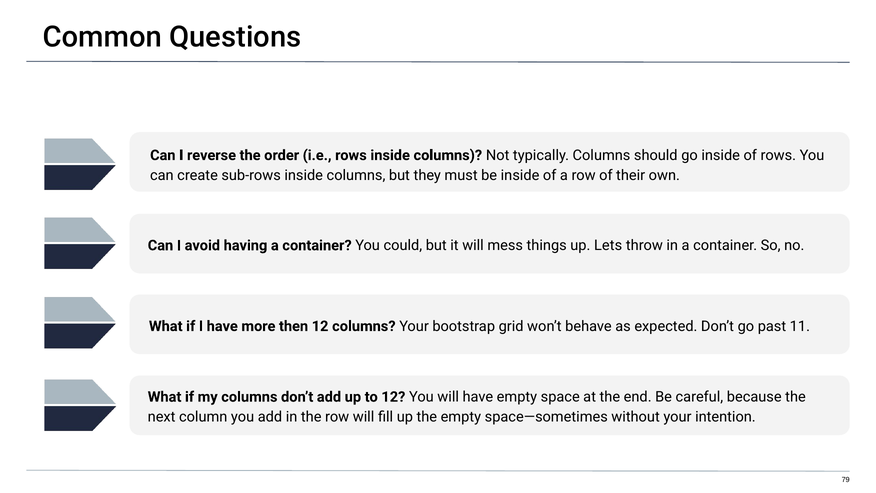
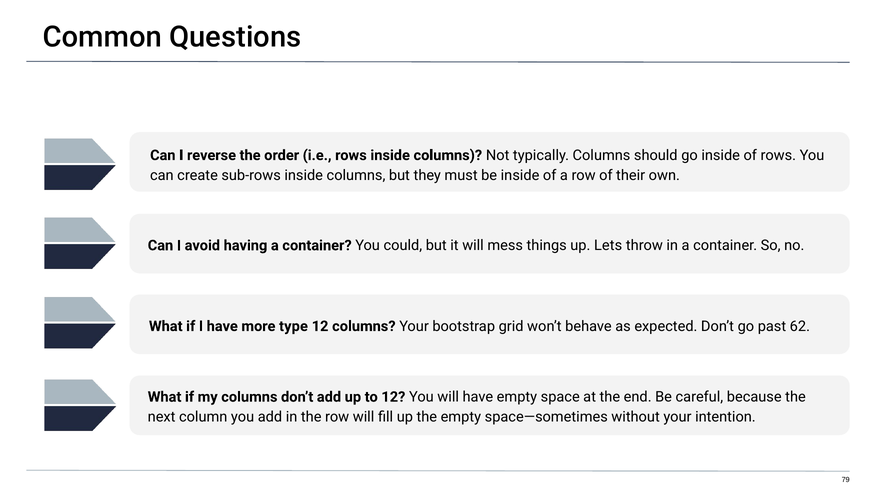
then: then -> type
11: 11 -> 62
